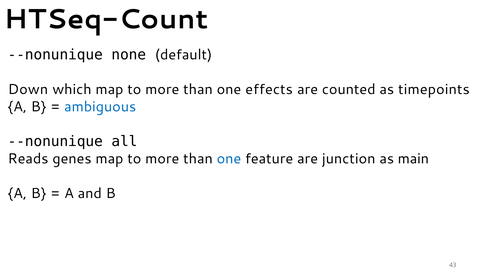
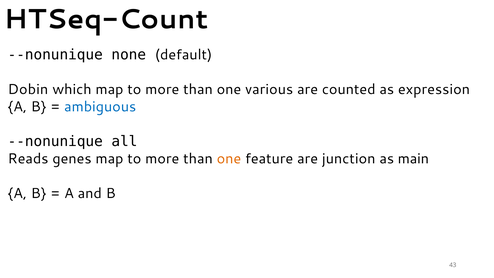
Down: Down -> Dobin
effects: effects -> various
timepoints: timepoints -> expression
one at (229, 159) colour: blue -> orange
